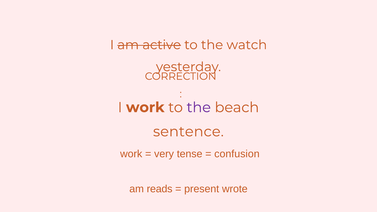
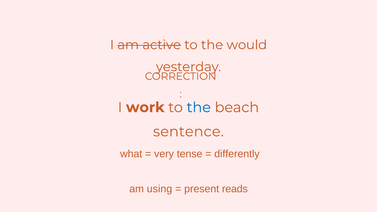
watch: watch -> would
the at (199, 107) colour: purple -> blue
work at (131, 154): work -> what
confusion: confusion -> differently
reads: reads -> using
wrote: wrote -> reads
